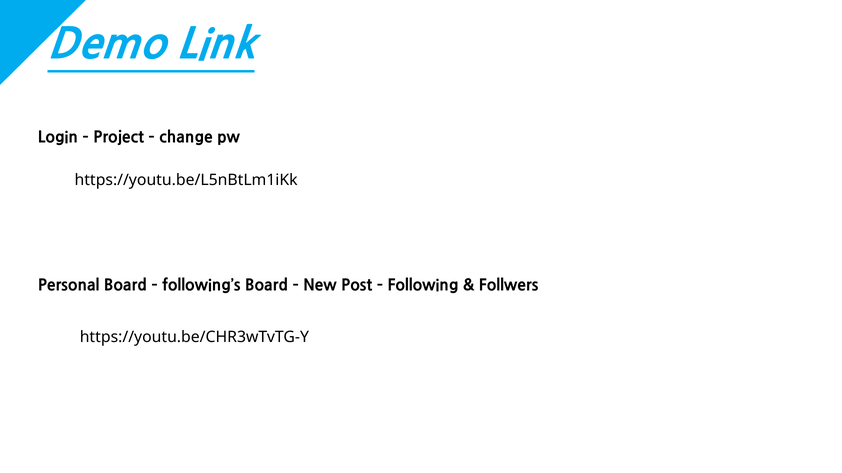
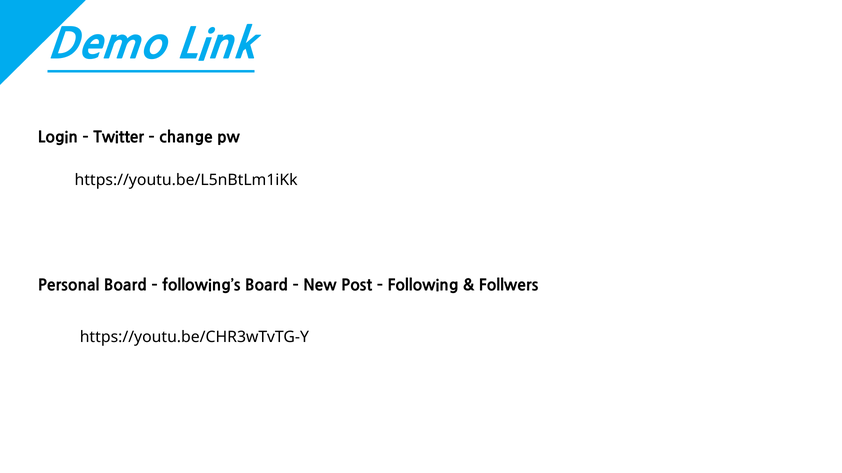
Project: Project -> Twitter
